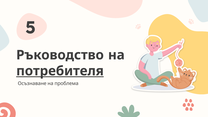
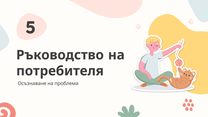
потребителя underline: present -> none
